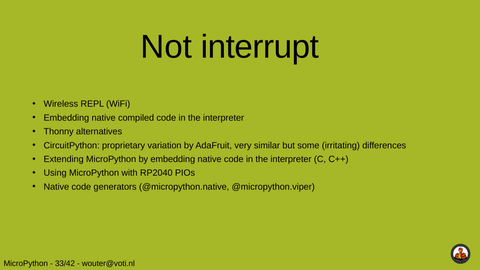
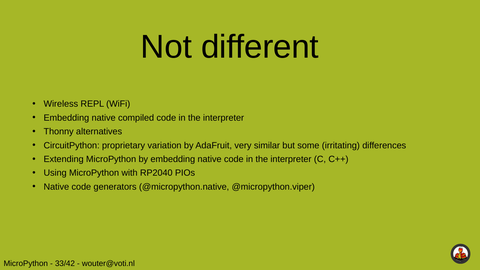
interrupt: interrupt -> different
